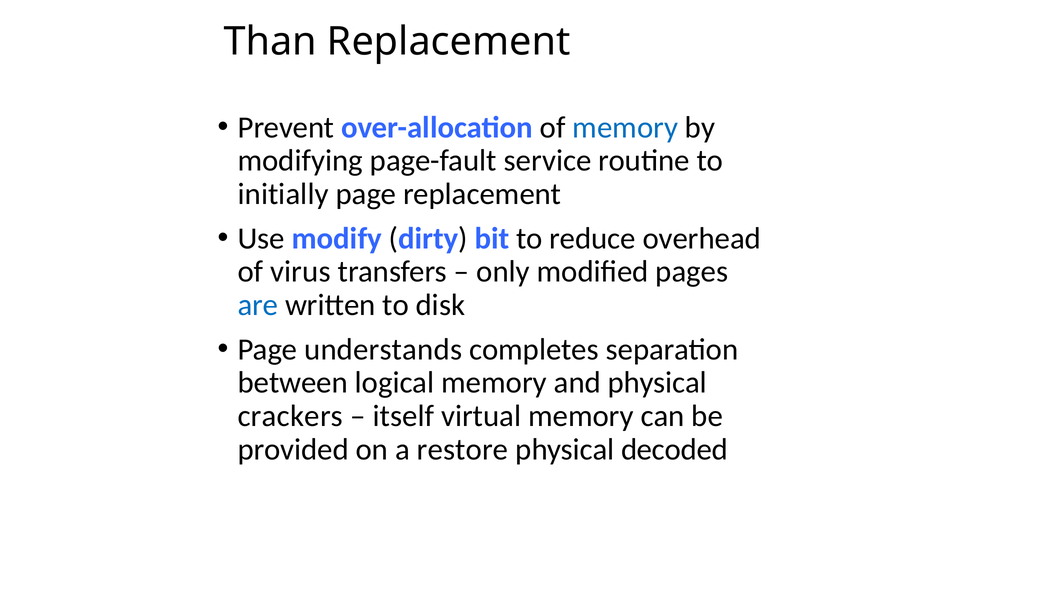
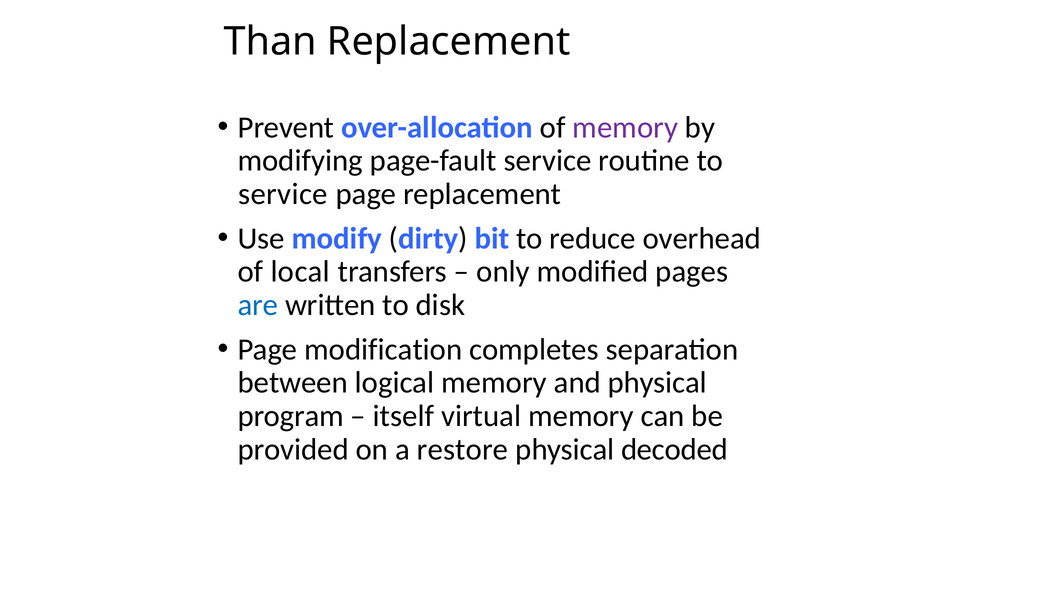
memory at (625, 127) colour: blue -> purple
initially at (283, 194): initially -> service
virus: virus -> local
understands: understands -> modification
crackers: crackers -> program
